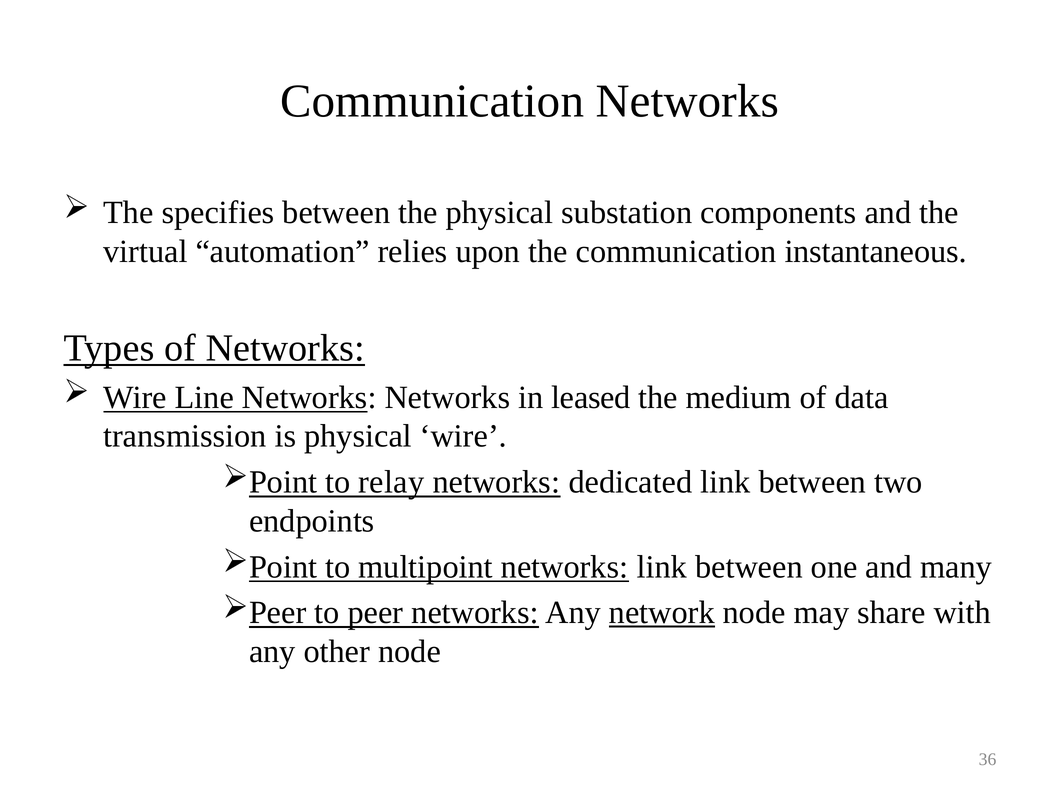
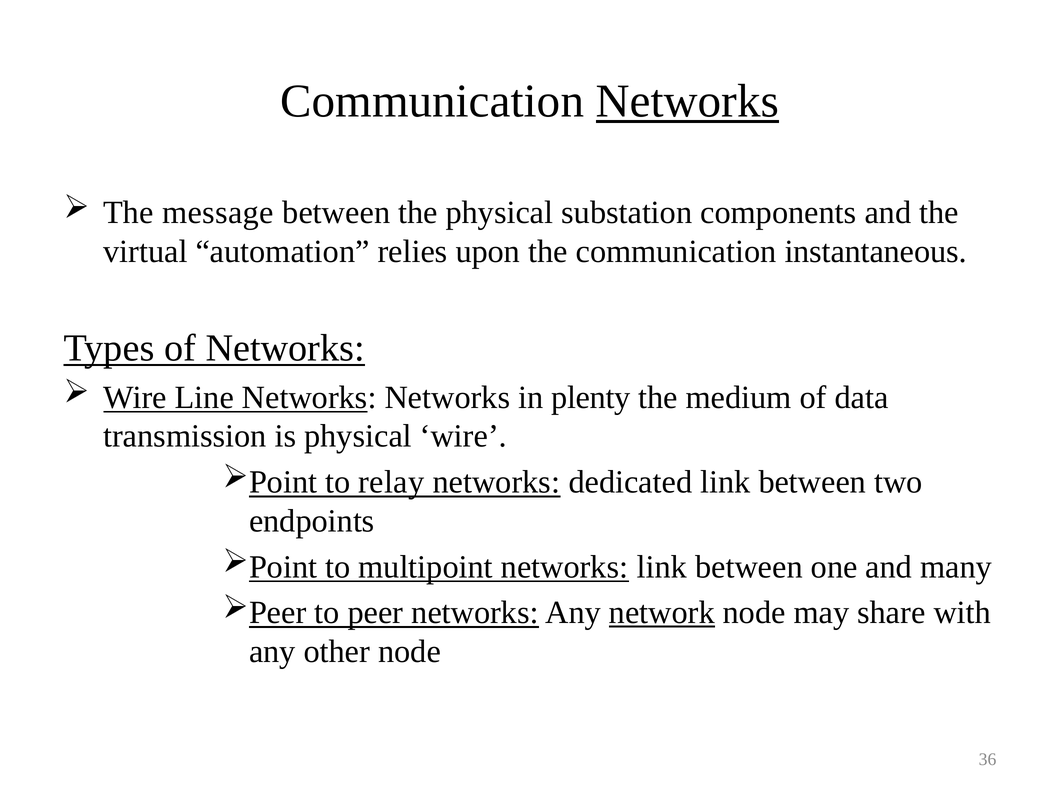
Networks at (687, 101) underline: none -> present
specifies: specifies -> message
leased: leased -> plenty
